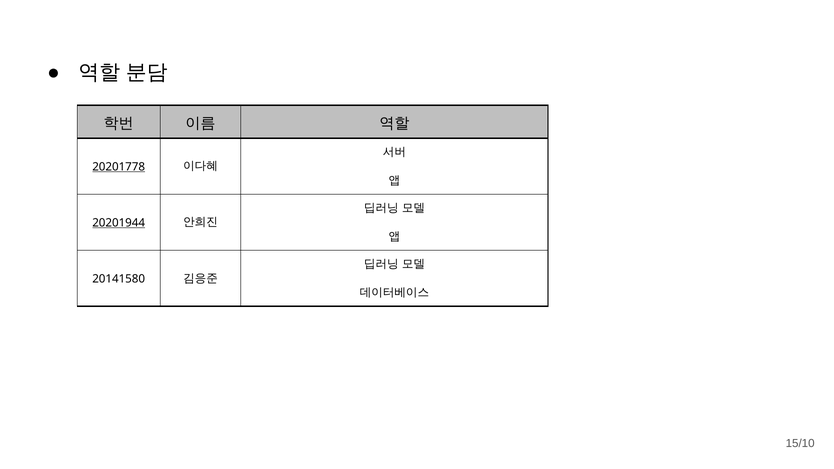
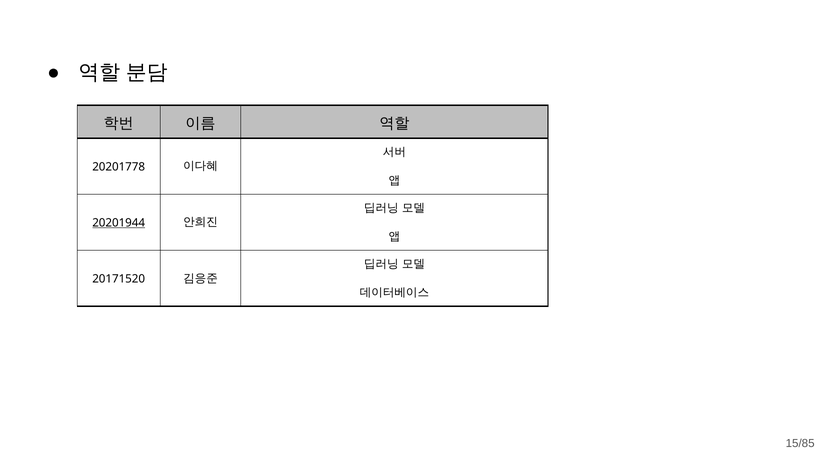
20201778 underline: present -> none
20141580: 20141580 -> 20171520
15/10: 15/10 -> 15/85
